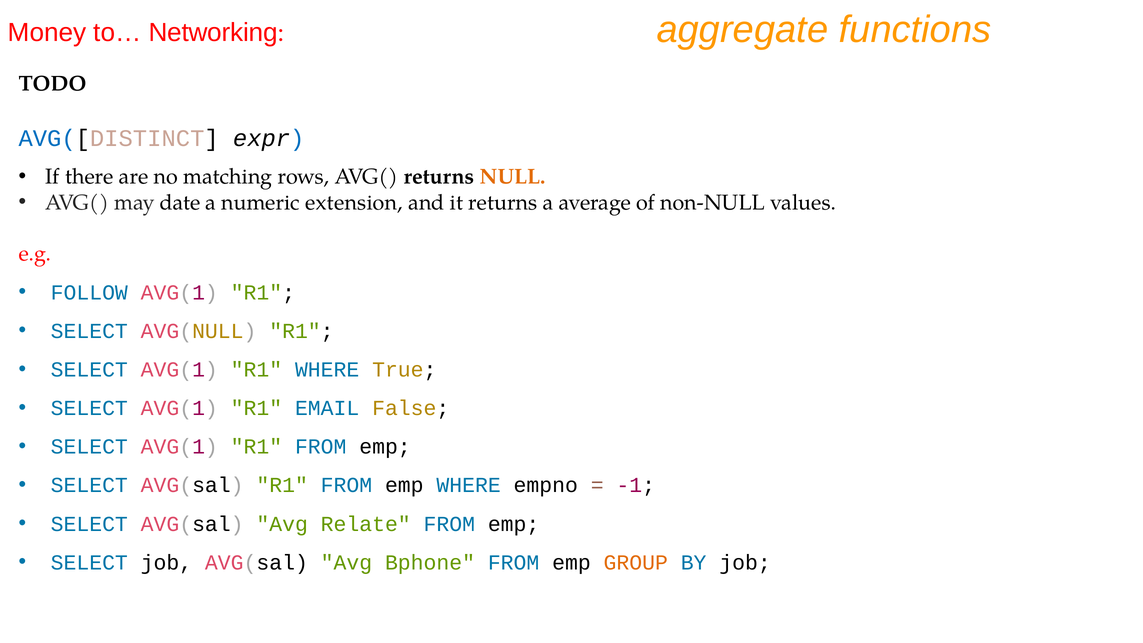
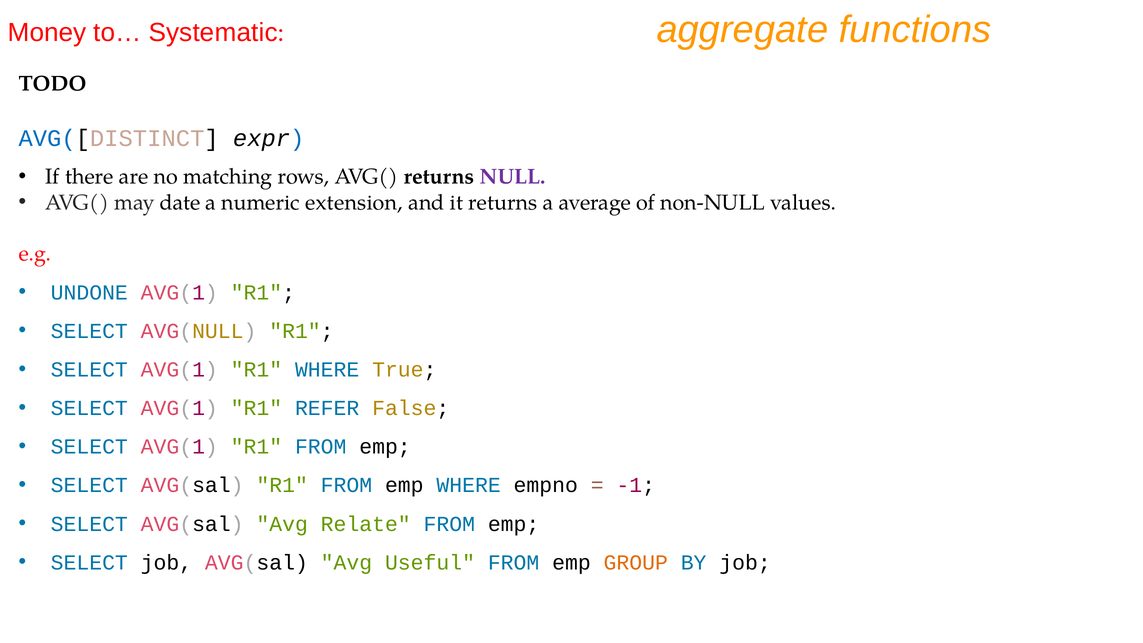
Networking: Networking -> Systematic
NULL colour: orange -> purple
FOLLOW: FOLLOW -> UNDONE
EMAIL: EMAIL -> REFER
Bphone: Bphone -> Useful
